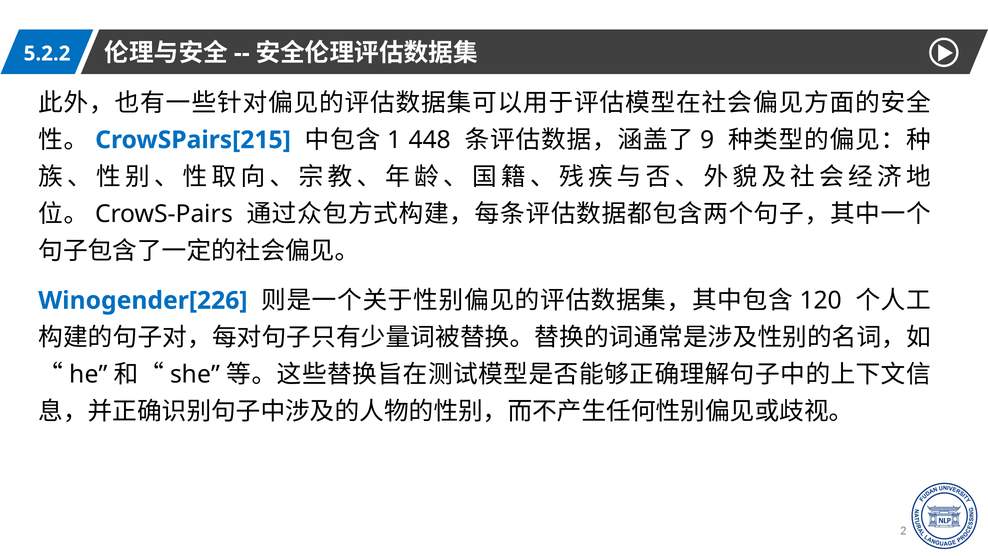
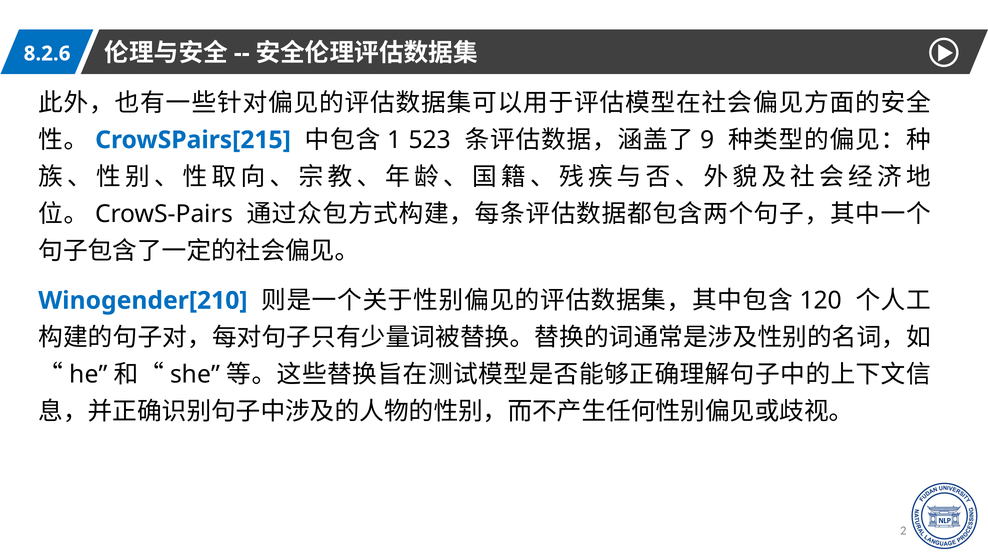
5.2.2: 5.2.2 -> 8.2.6
448: 448 -> 523
Winogender[226: Winogender[226 -> Winogender[210
